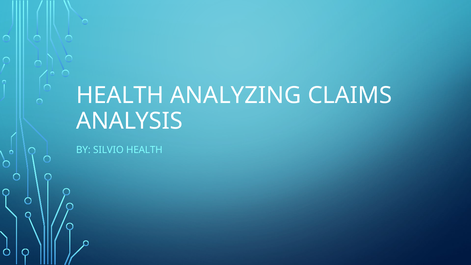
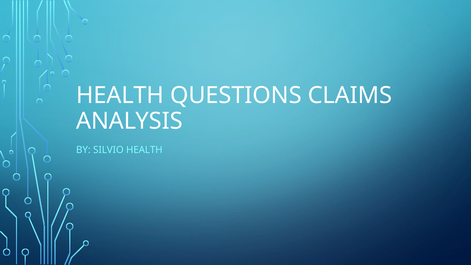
ANALYZING: ANALYZING -> QUESTIONS
